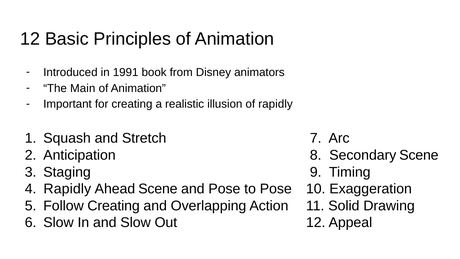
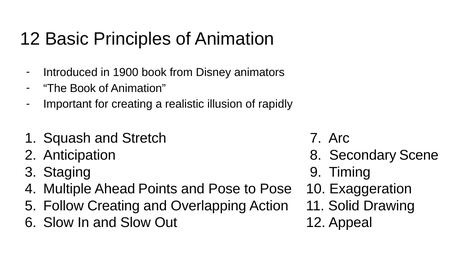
1991: 1991 -> 1900
The Main: Main -> Book
Rapidly at (67, 189): Rapidly -> Multiple
Ahead Scene: Scene -> Points
